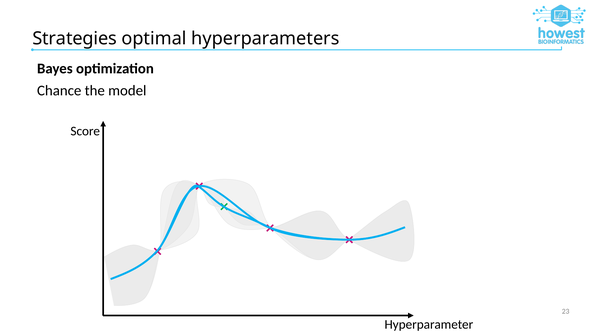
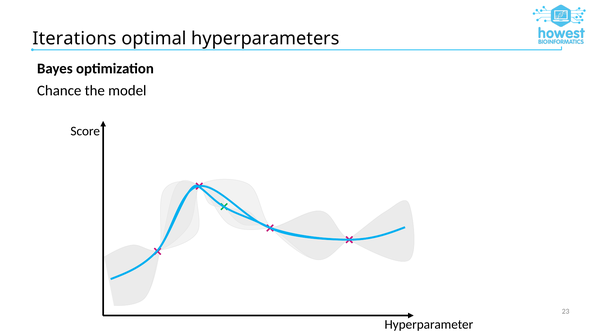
Strategies: Strategies -> Iterations
